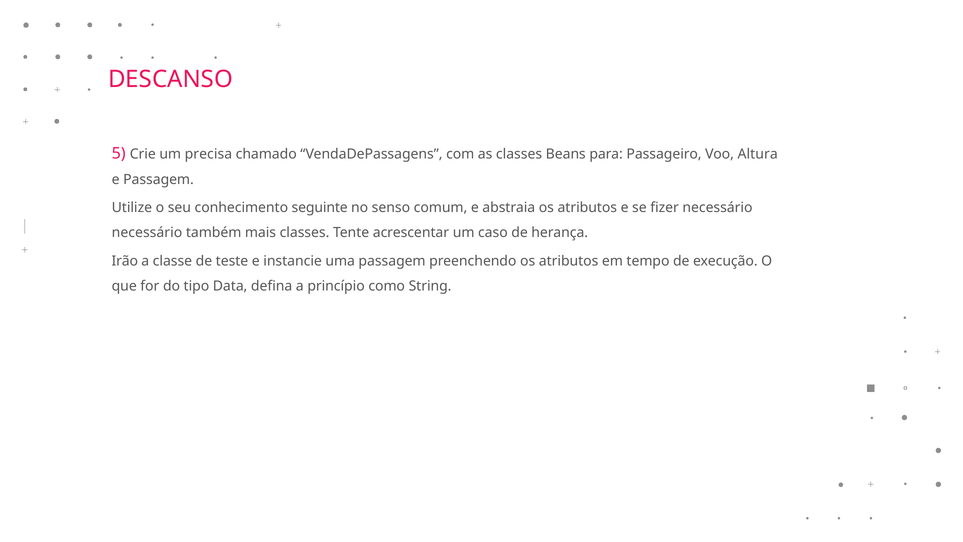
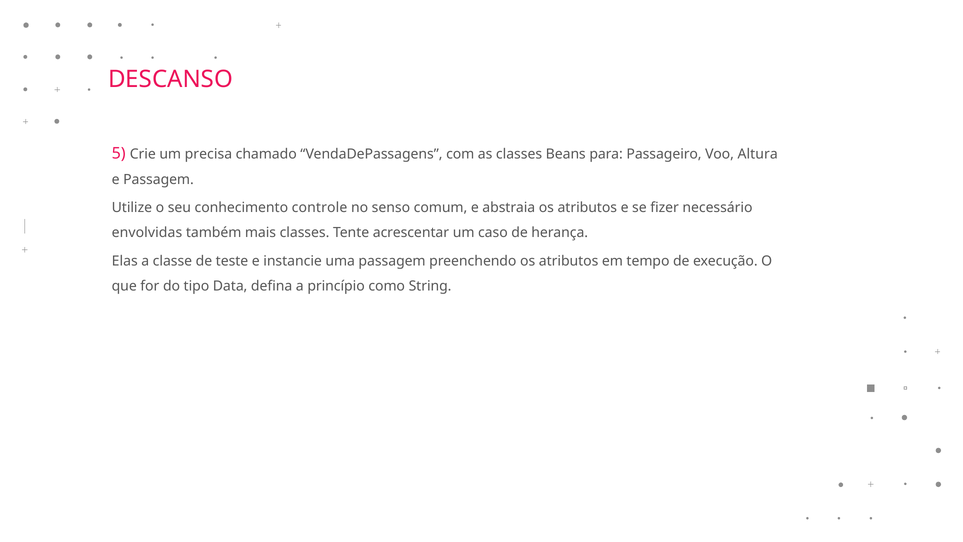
seguinte: seguinte -> controle
necessário at (147, 233): necessário -> envolvidas
Irão: Irão -> Elas
